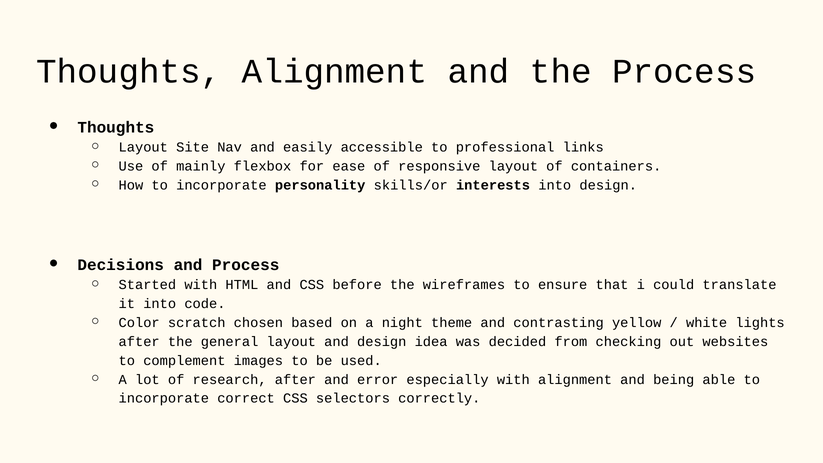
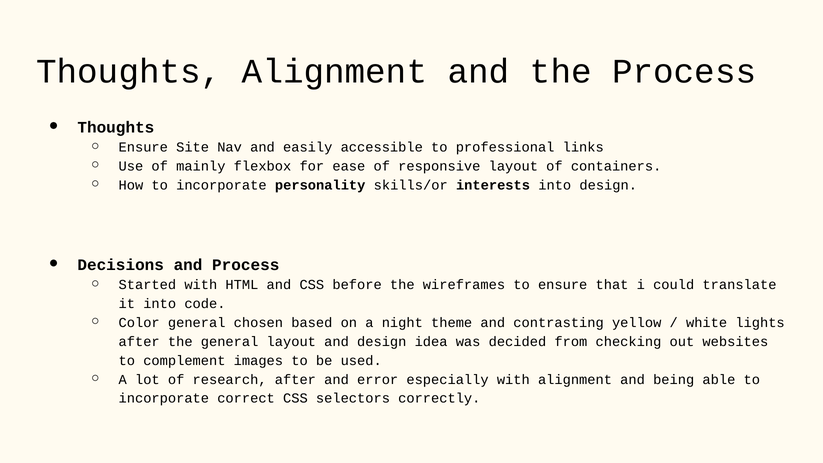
Layout at (143, 147): Layout -> Ensure
Color scratch: scratch -> general
